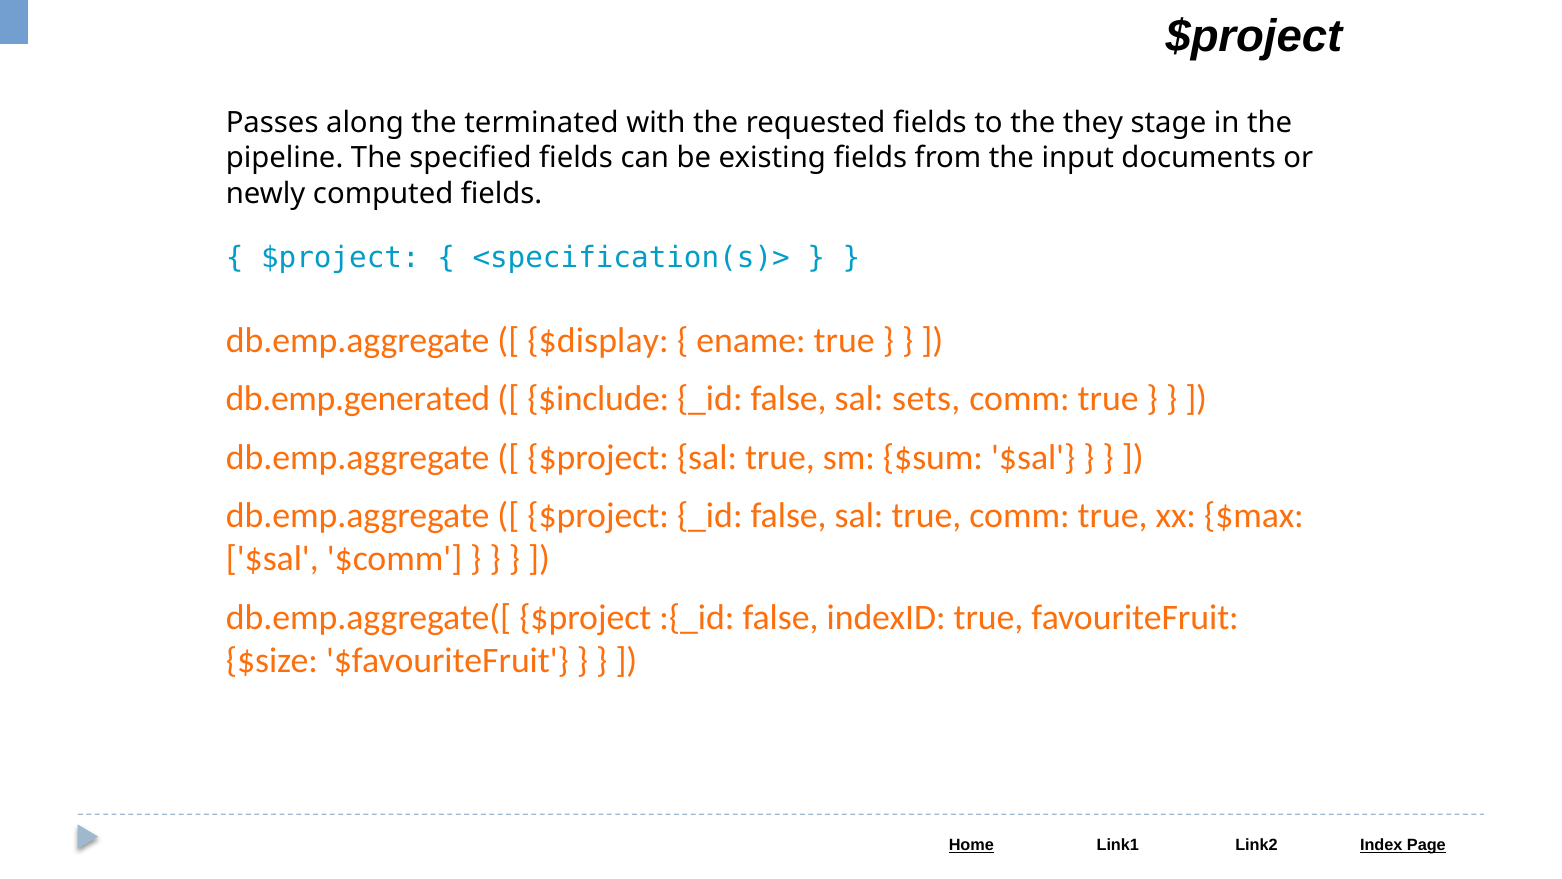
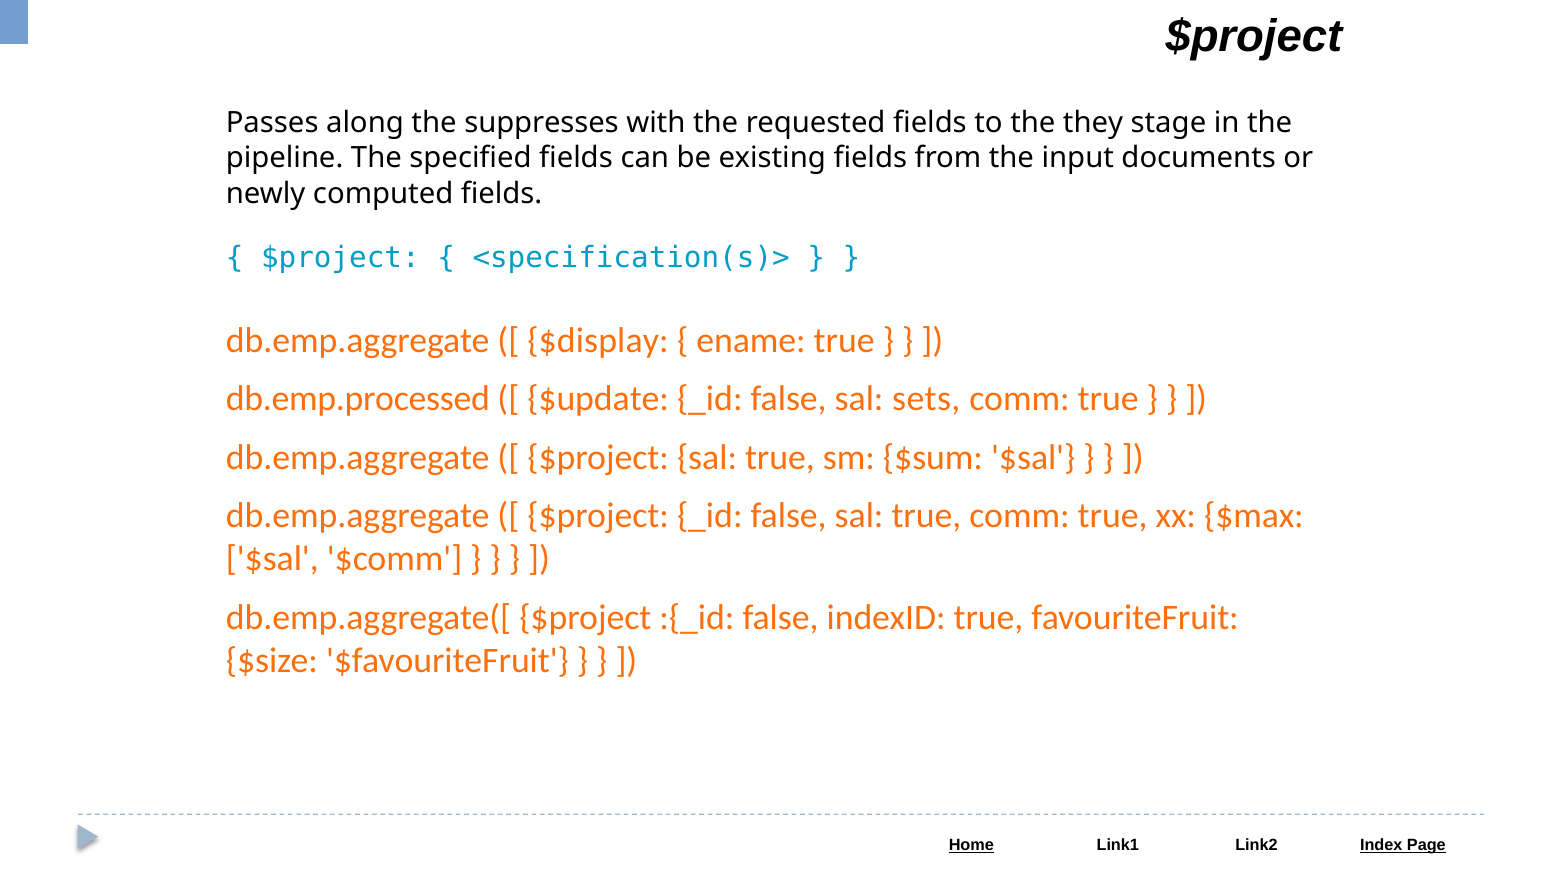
terminated: terminated -> suppresses
db.emp.generated: db.emp.generated -> db.emp.processed
$include: $include -> $update
